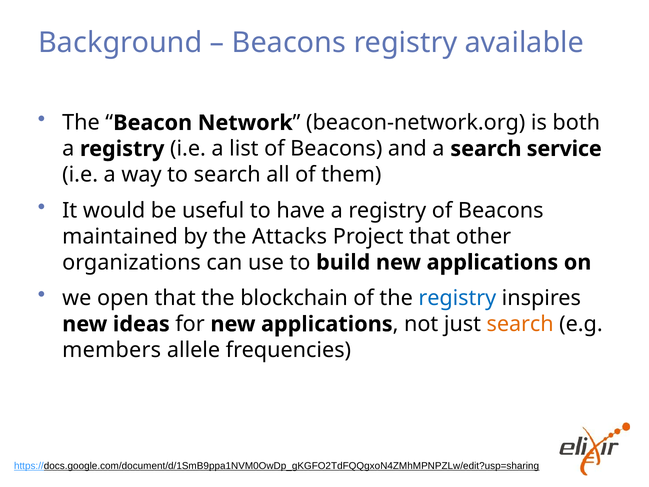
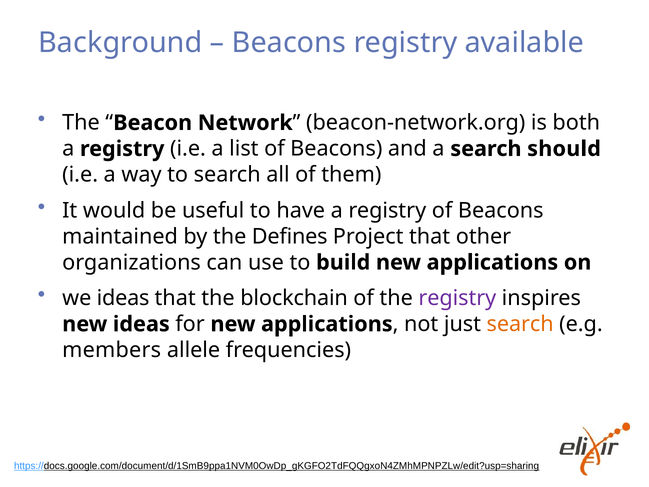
service: service -> should
Attacks: Attacks -> Defines
we open: open -> ideas
registry at (457, 298) colour: blue -> purple
